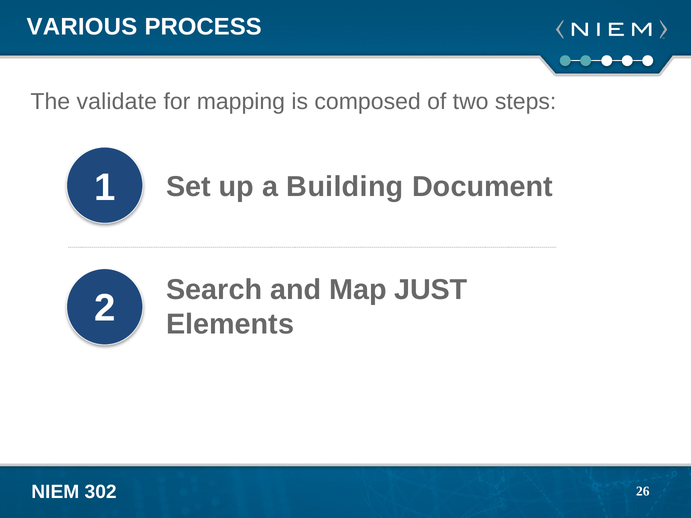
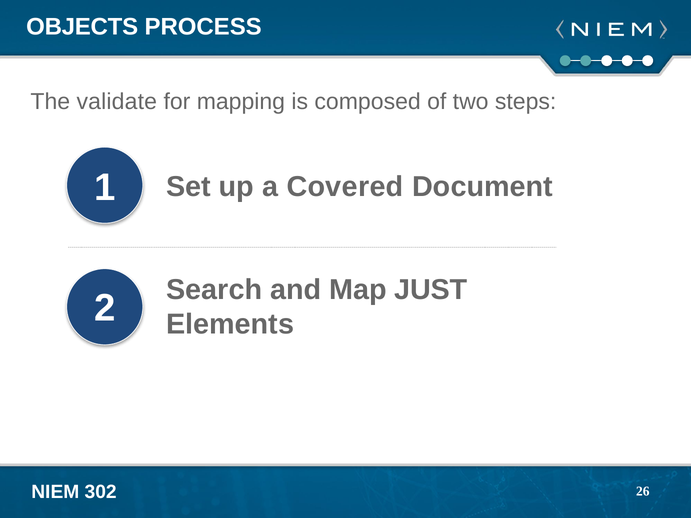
VARIOUS: VARIOUS -> OBJECTS
Building: Building -> Covered
